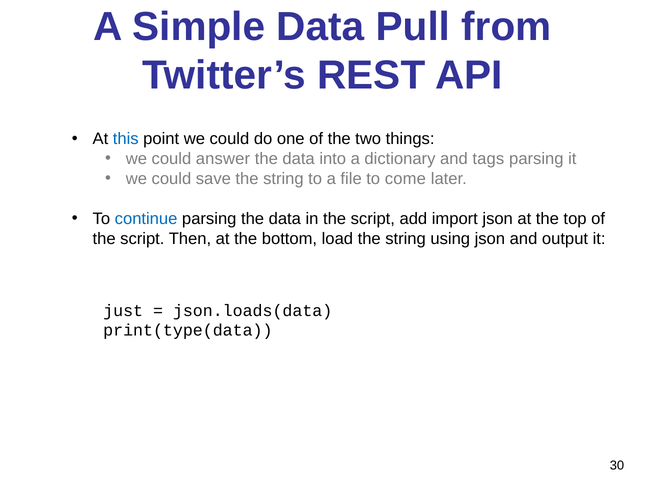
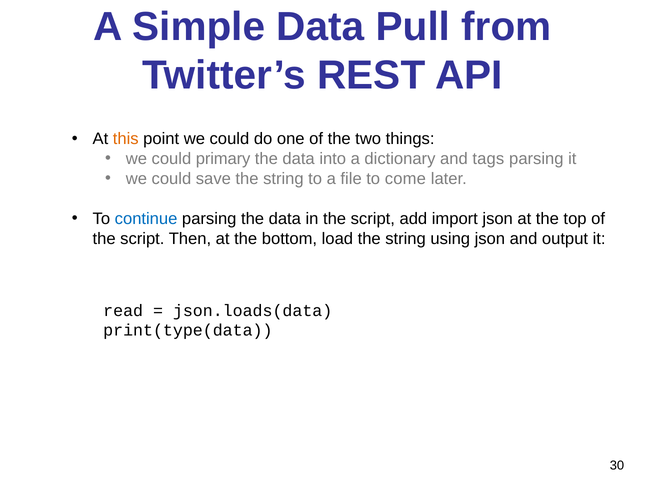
this colour: blue -> orange
answer: answer -> primary
just: just -> read
